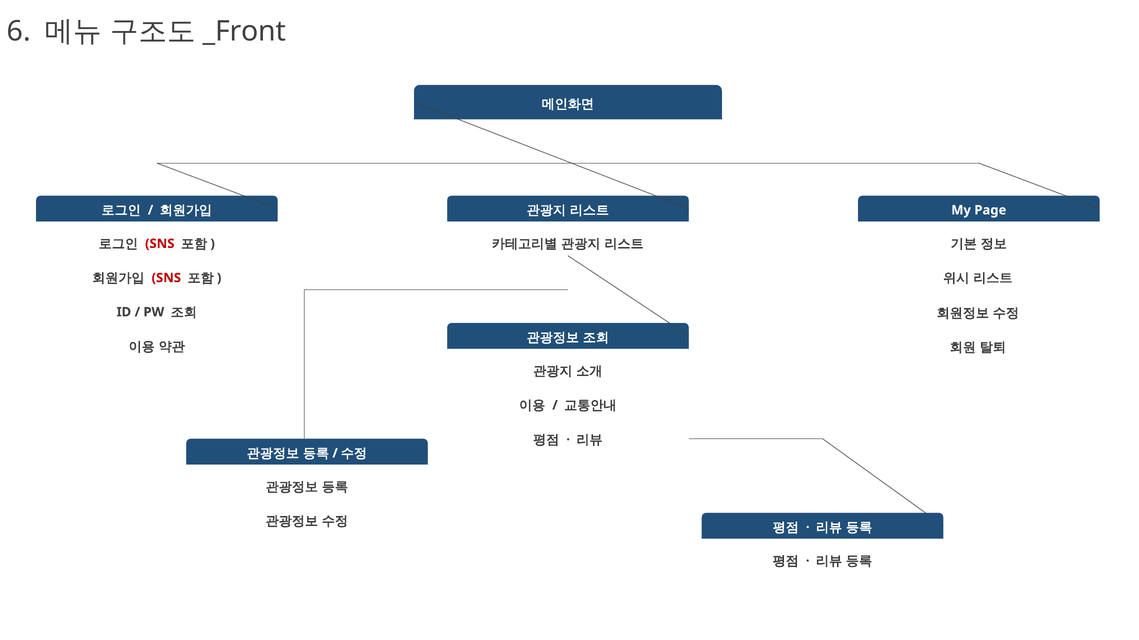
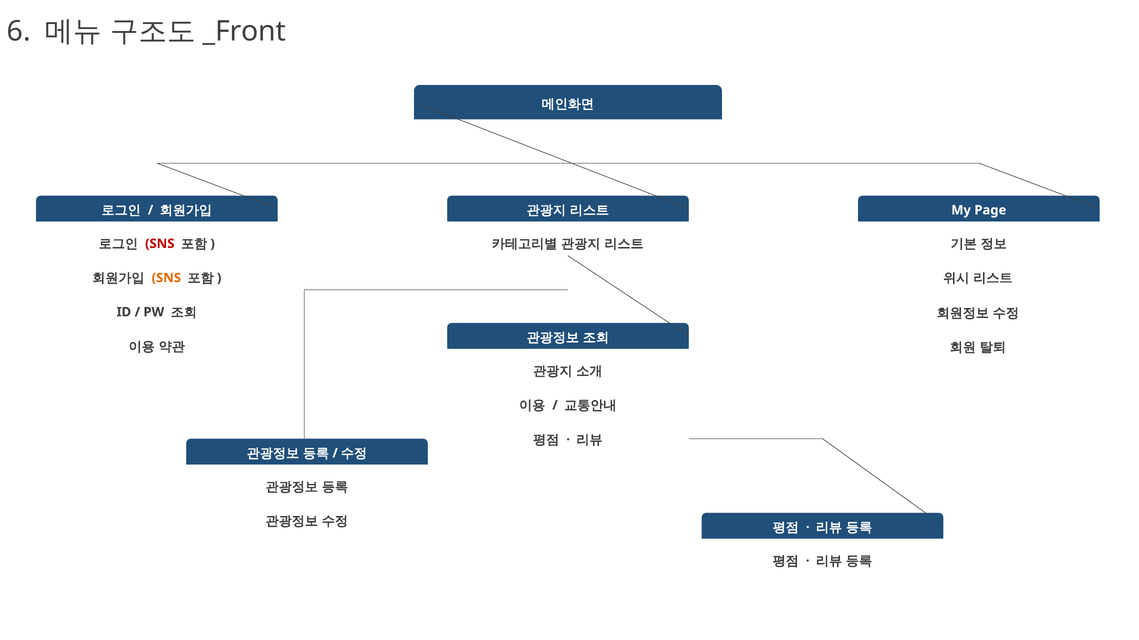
SNS at (166, 278) colour: red -> orange
